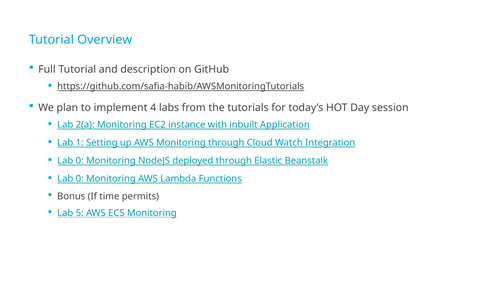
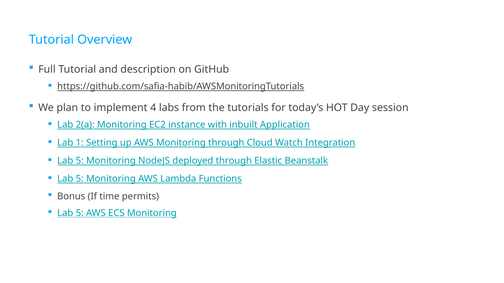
0 at (80, 161): 0 -> 5
0 at (80, 179): 0 -> 5
